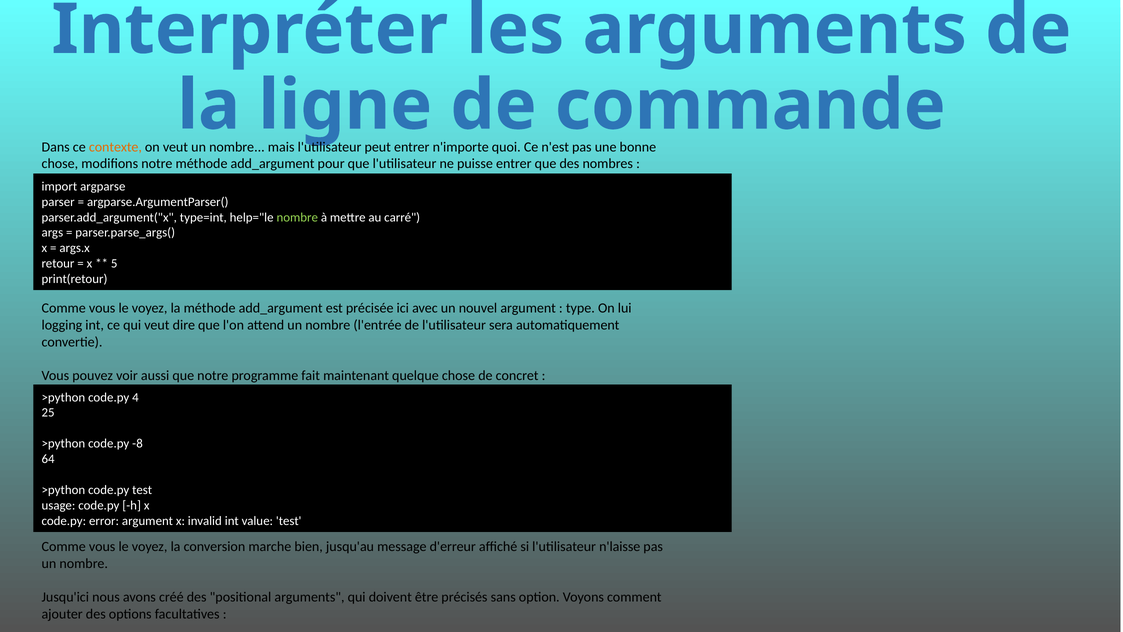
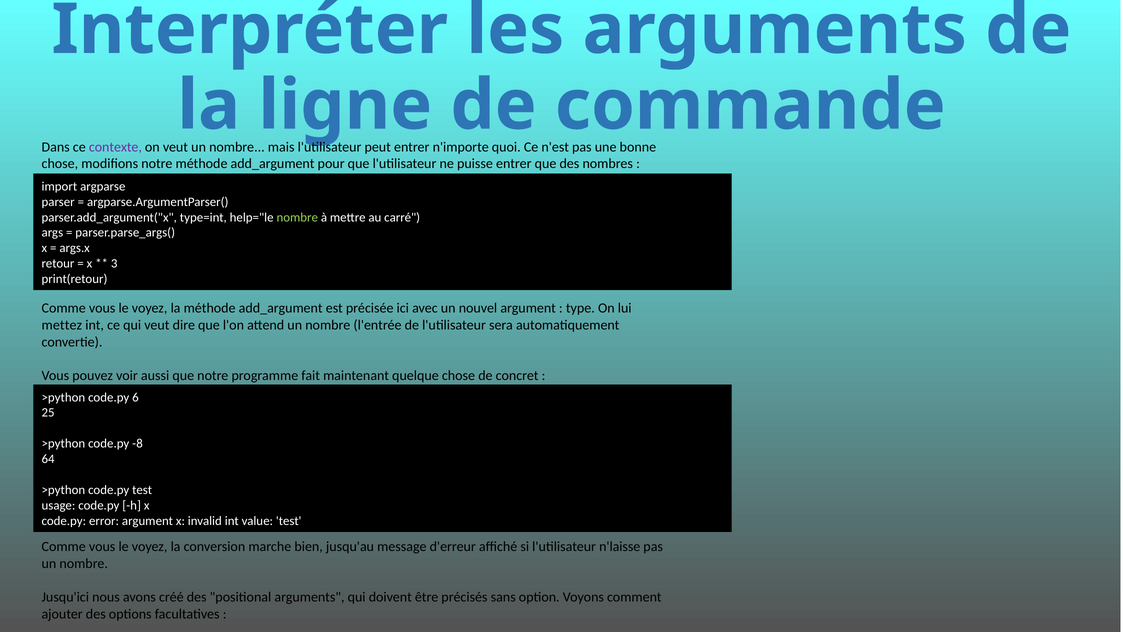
contexte colour: orange -> purple
5: 5 -> 3
logging: logging -> mettez
4: 4 -> 6
